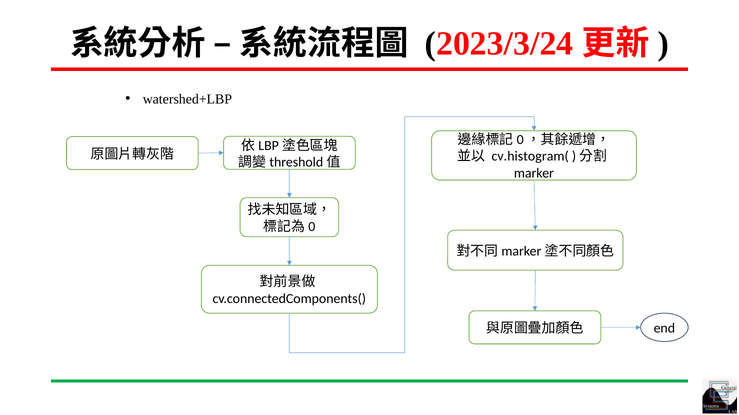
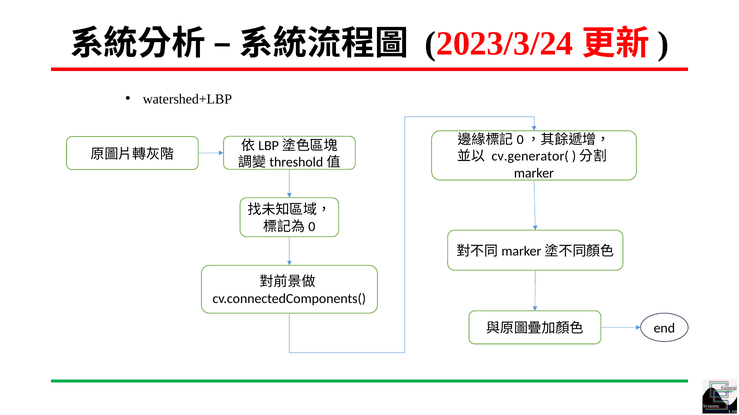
cv.histogram(: cv.histogram( -> cv.generator(
